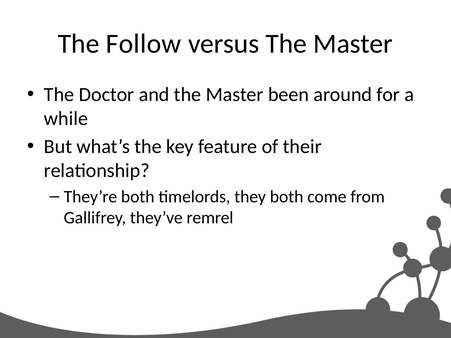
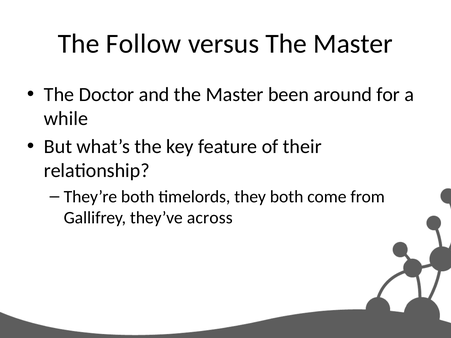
remrel: remrel -> across
